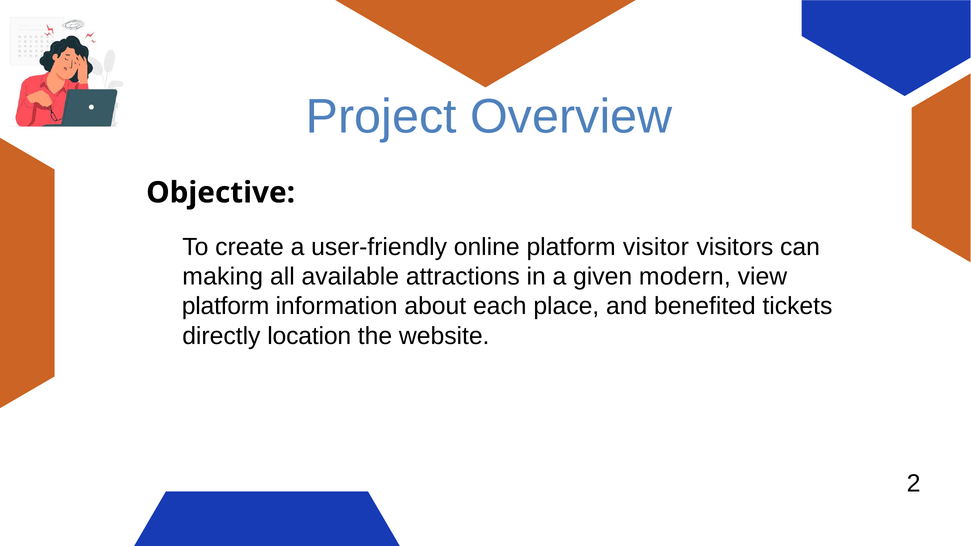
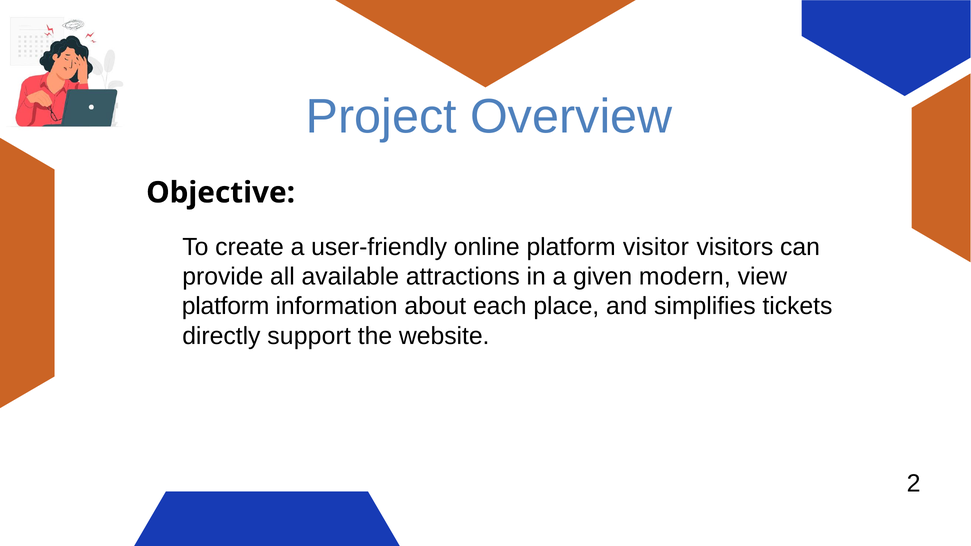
making: making -> provide
benefited: benefited -> simplifies
location: location -> support
